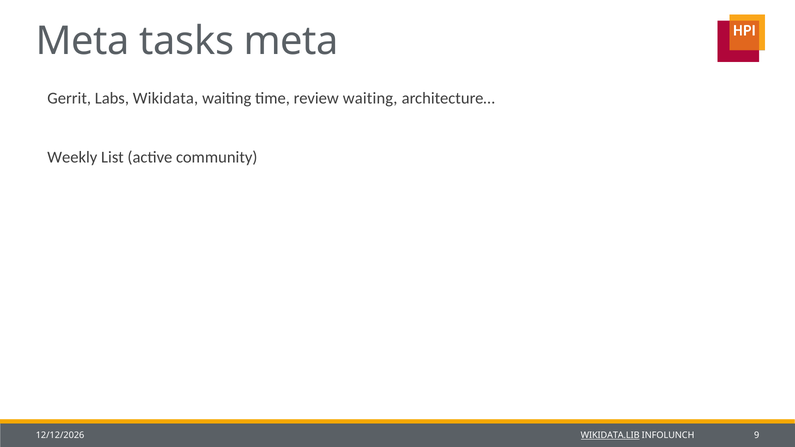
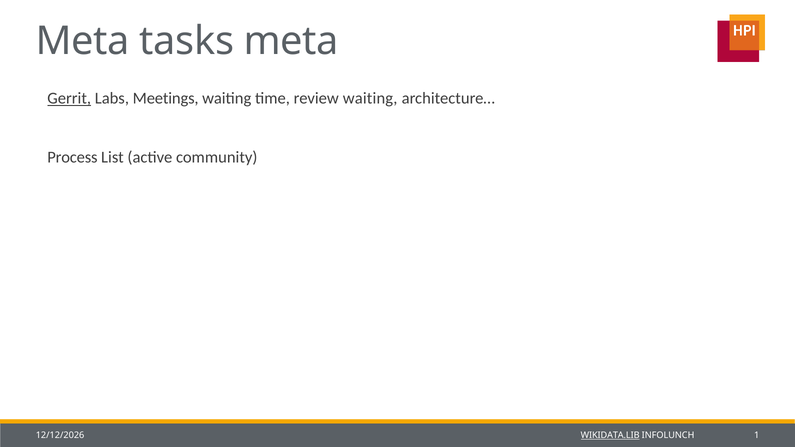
Gerrit underline: none -> present
Wikidata: Wikidata -> Meetings
Weekly: Weekly -> Process
9: 9 -> 1
